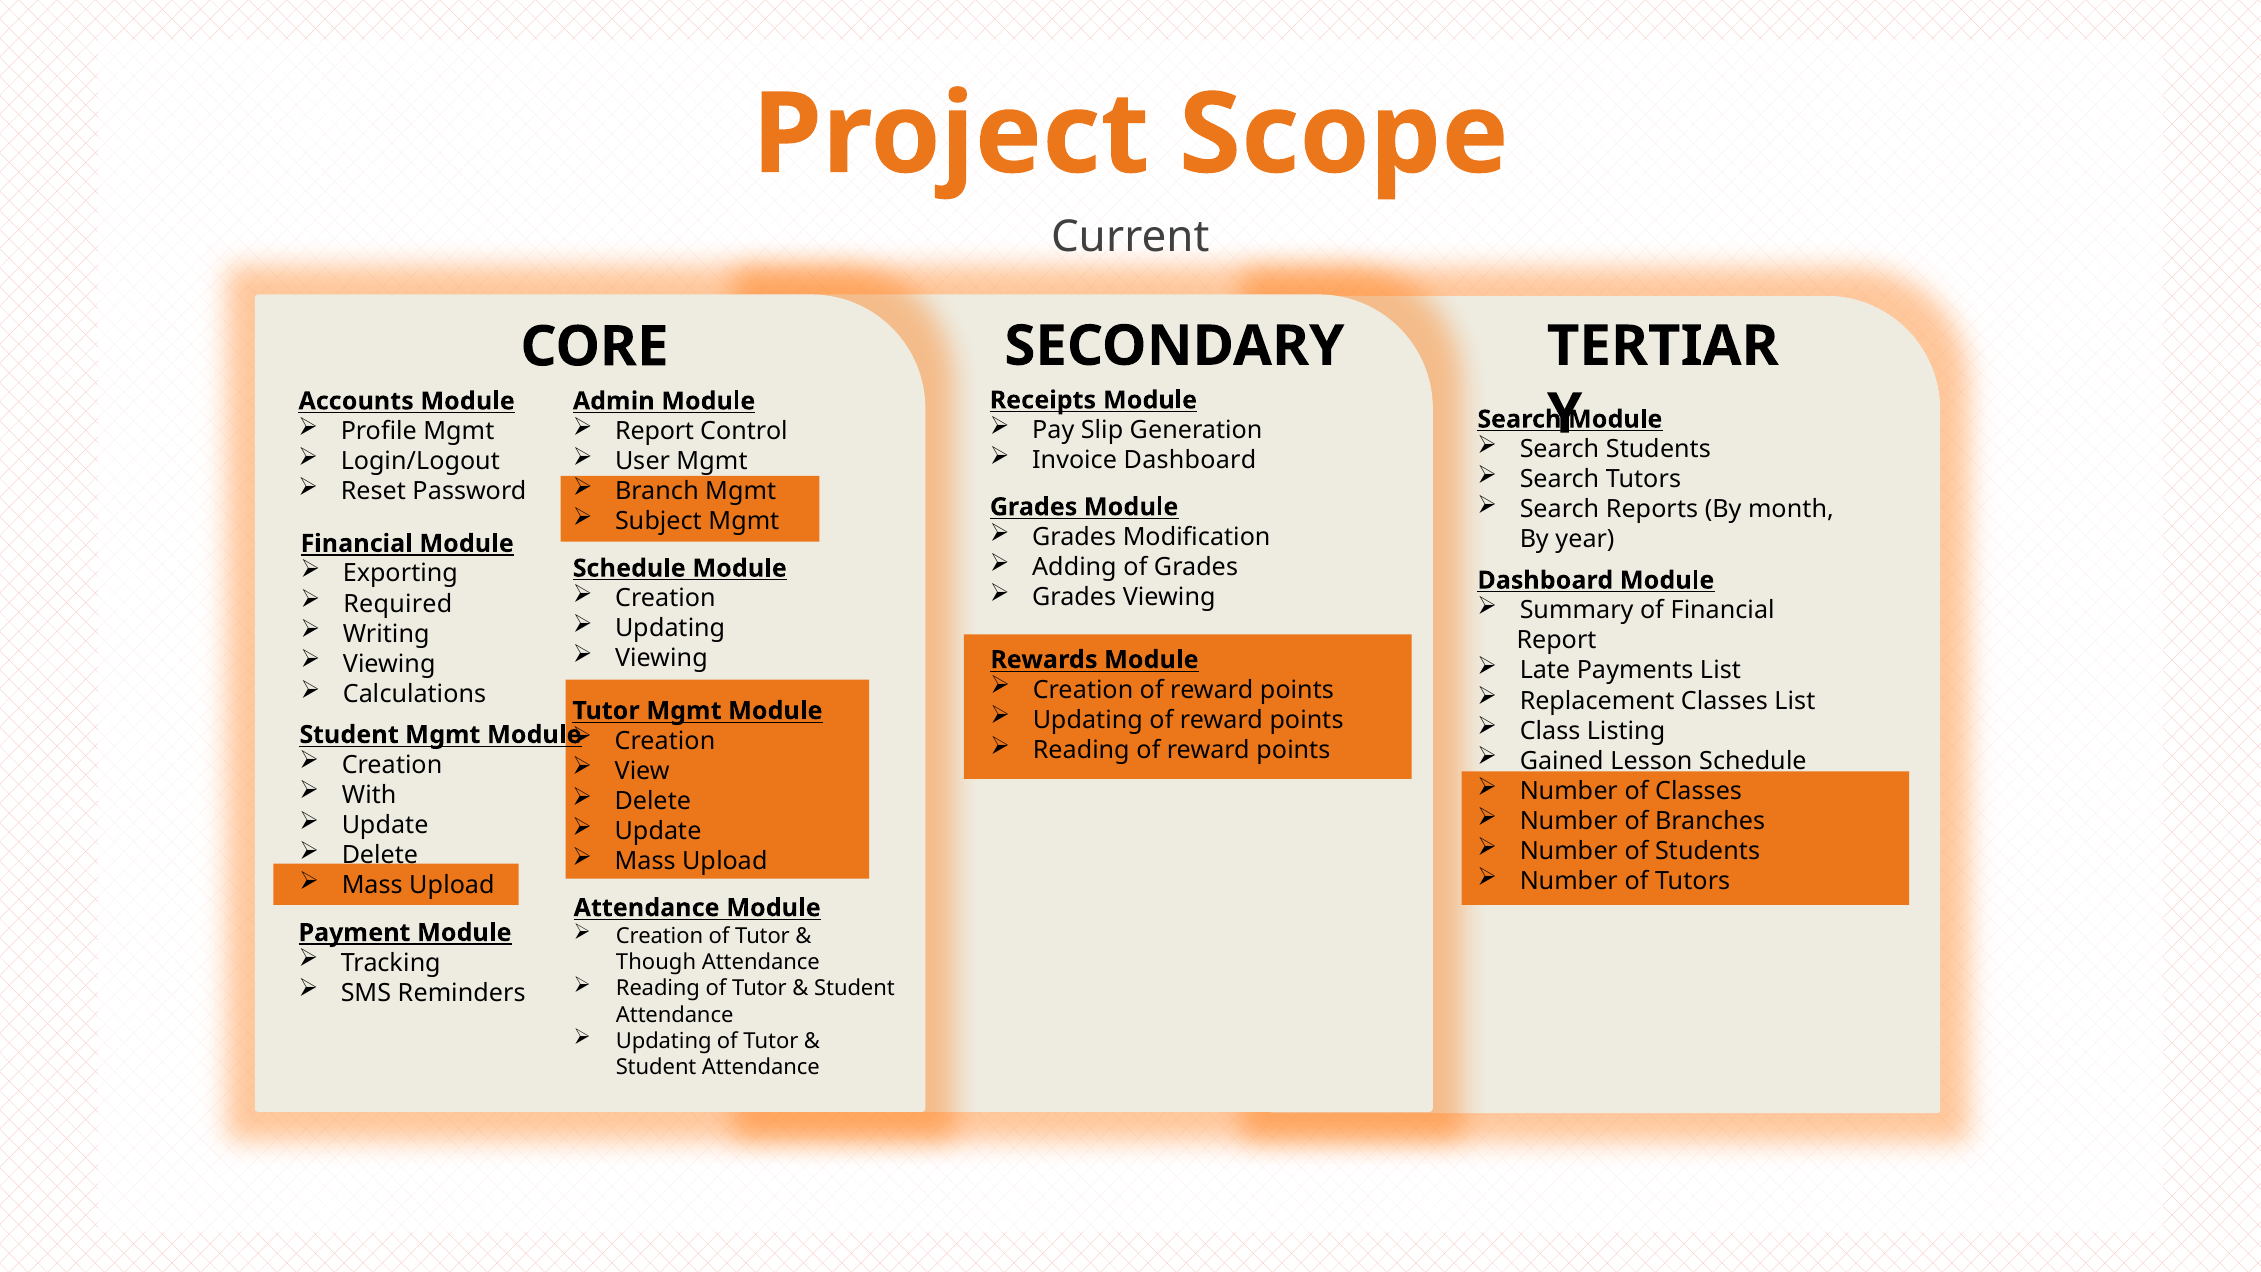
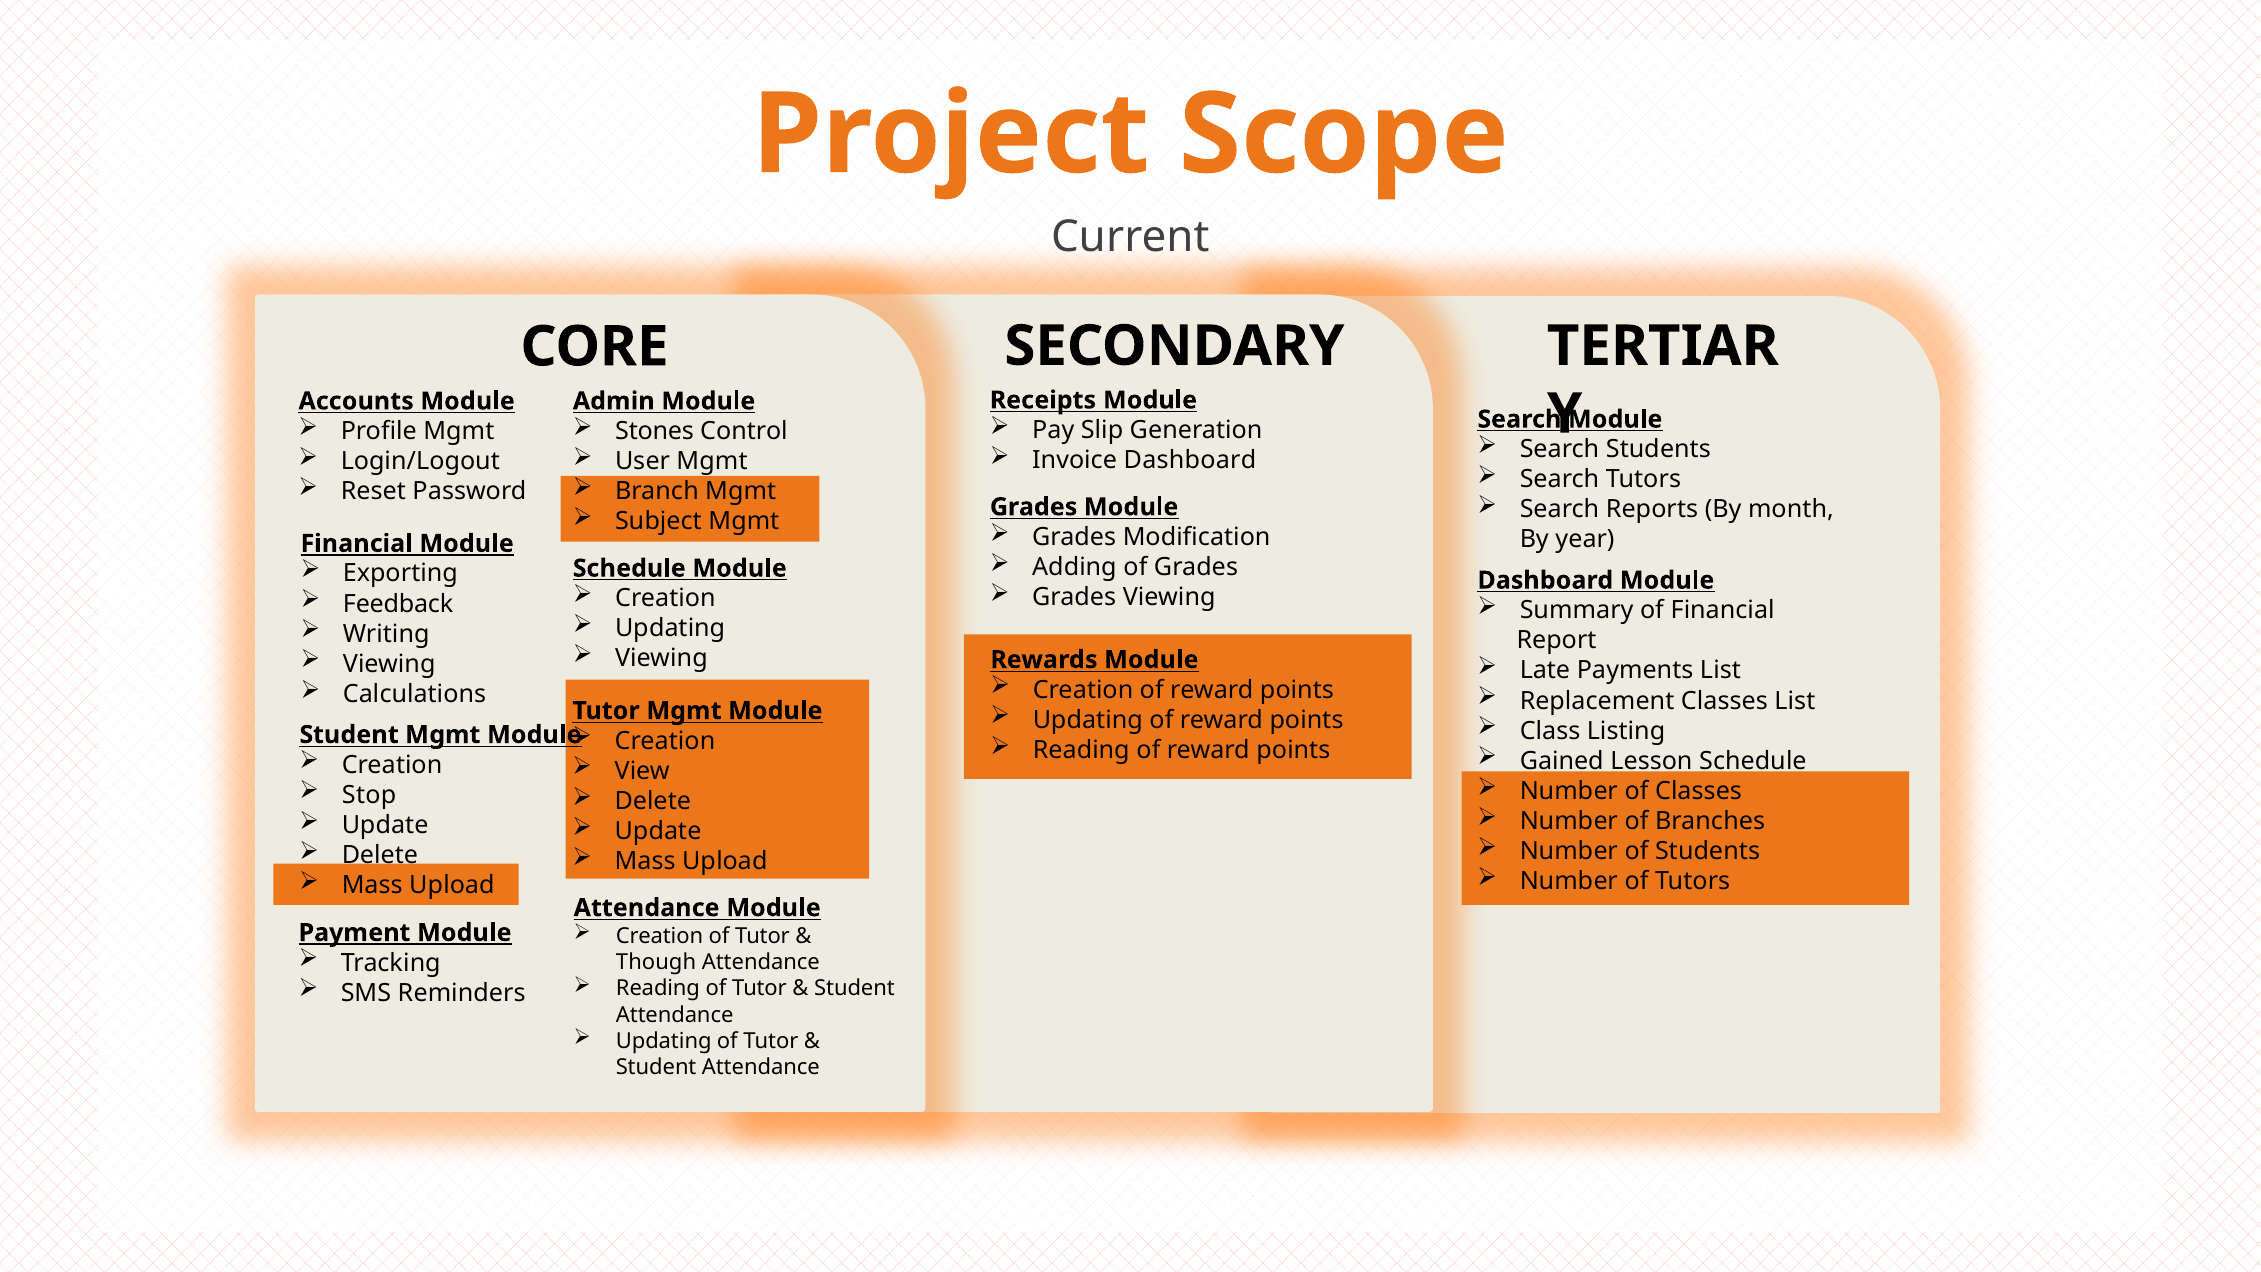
Report at (655, 431): Report -> Stones
Required: Required -> Feedback
With: With -> Stop
